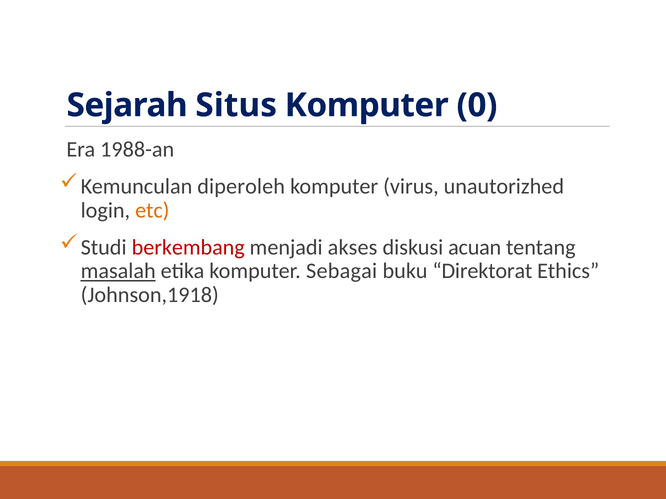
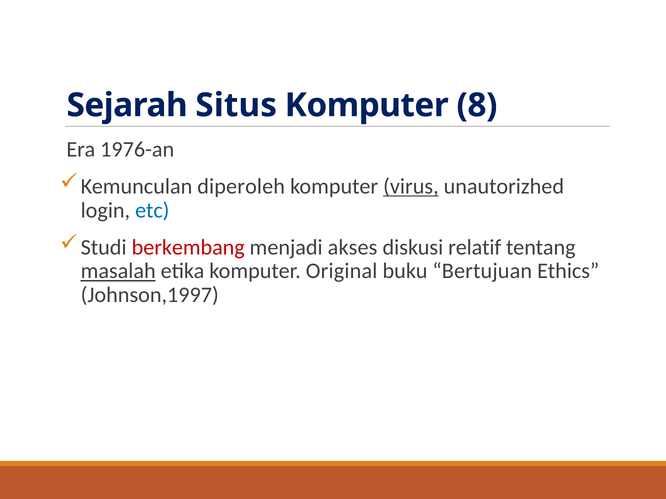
0: 0 -> 8
1988-an: 1988-an -> 1976-an
virus underline: none -> present
etc colour: orange -> blue
acuan: acuan -> relatif
Sebagai: Sebagai -> Original
Direktorat: Direktorat -> Bertujuan
Johnson,1918: Johnson,1918 -> Johnson,1997
